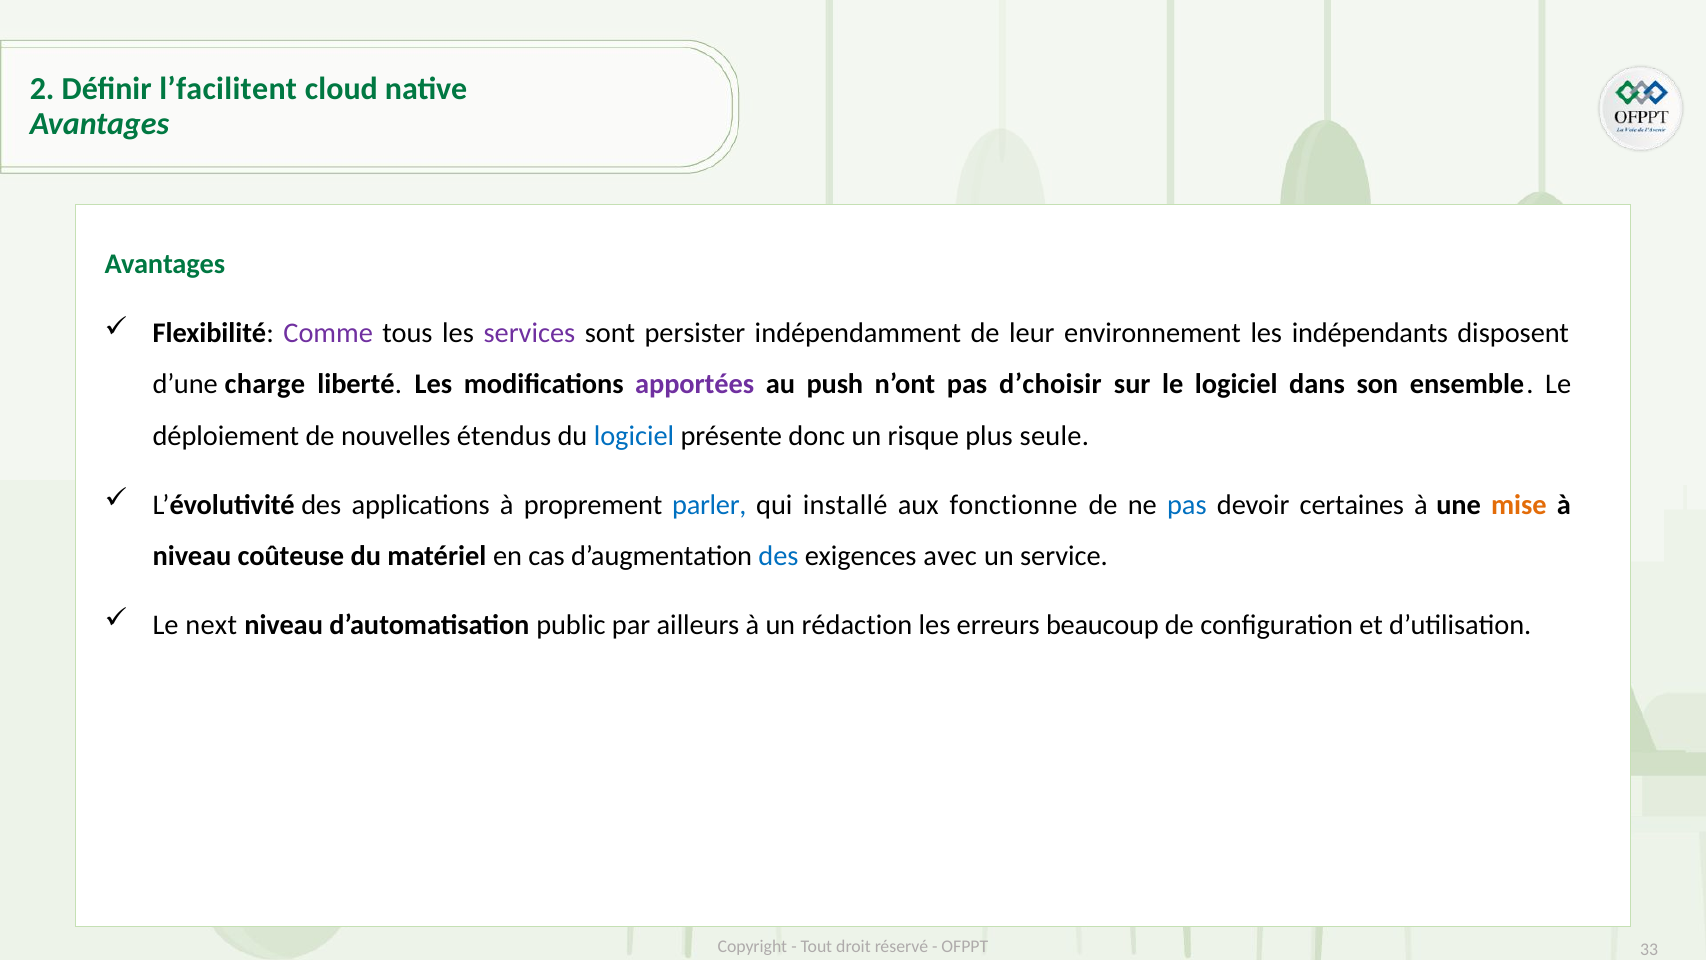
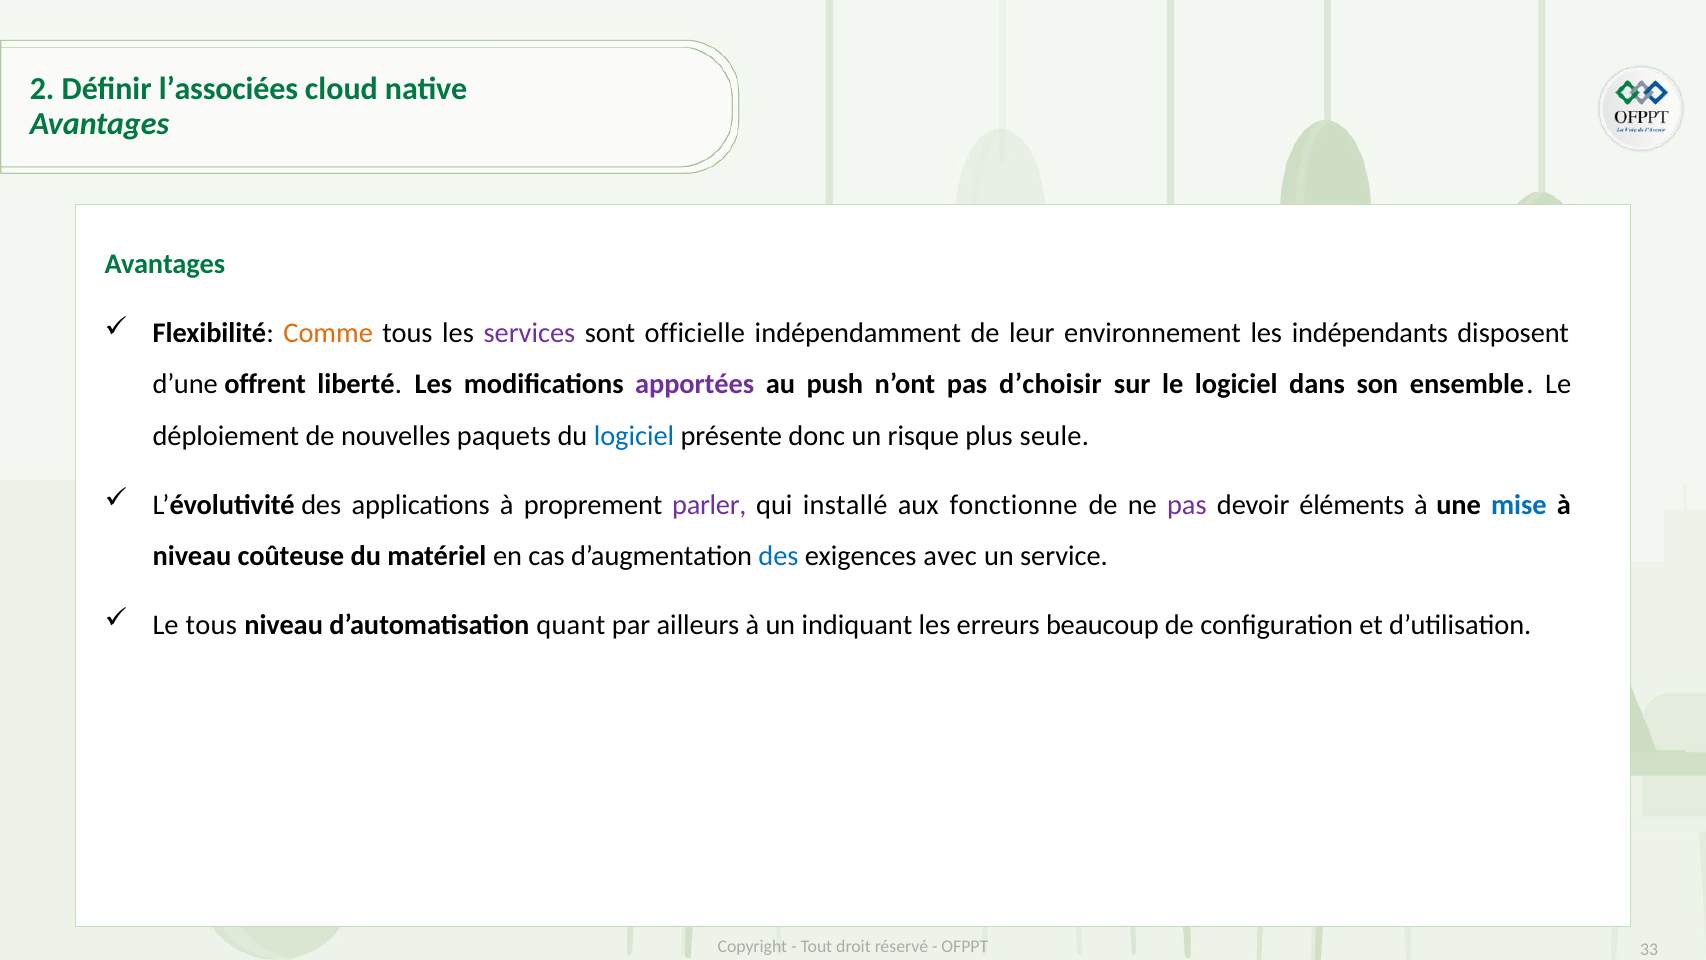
l’facilitent: l’facilitent -> l’associées
Comme colour: purple -> orange
persister: persister -> officielle
charge: charge -> offrent
étendus: étendus -> paquets
parler colour: blue -> purple
pas at (1187, 504) colour: blue -> purple
certaines: certaines -> éléments
mise colour: orange -> blue
Le next: next -> tous
public: public -> quant
rédaction: rédaction -> indiquant
